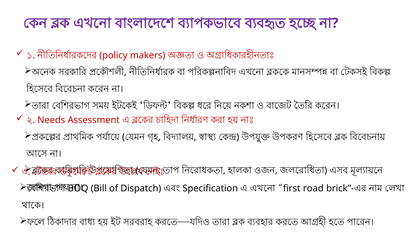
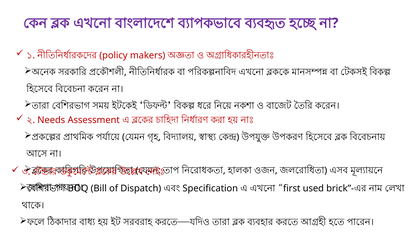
road: road -> used
